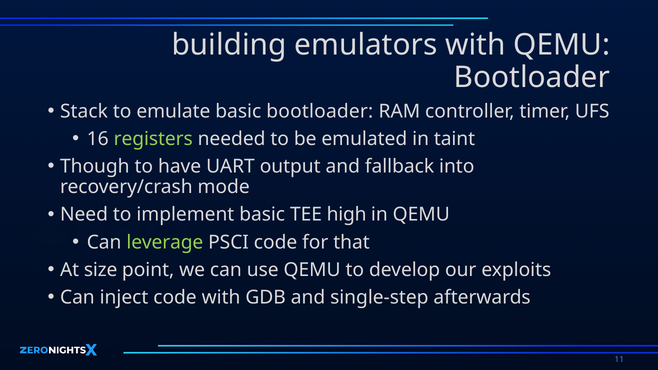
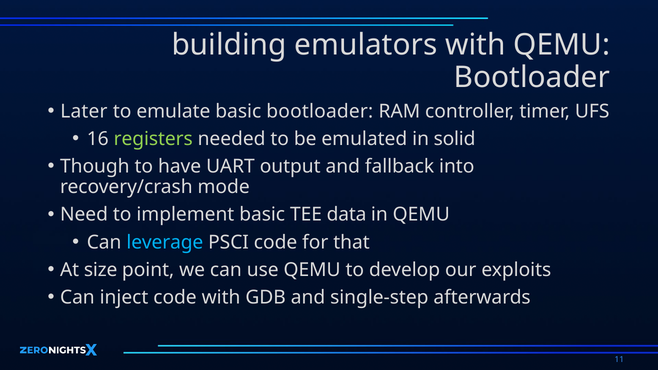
Stack: Stack -> Later
taint: taint -> solid
high: high -> data
leverage colour: light green -> light blue
